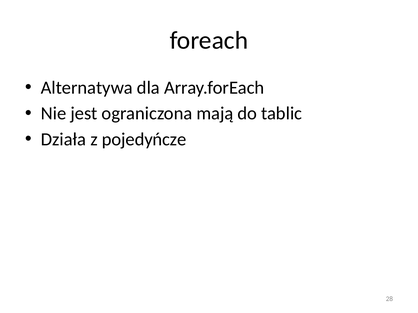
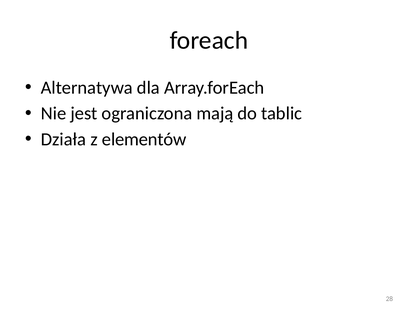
pojedyńcze: pojedyńcze -> elementów
